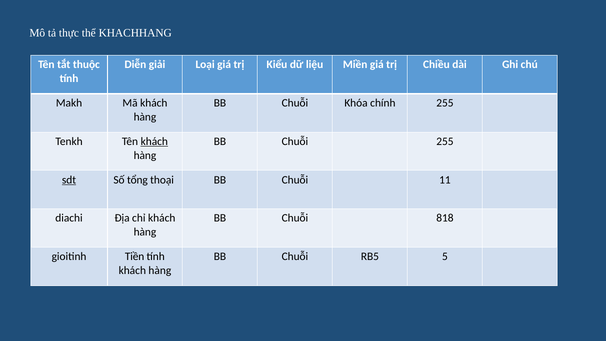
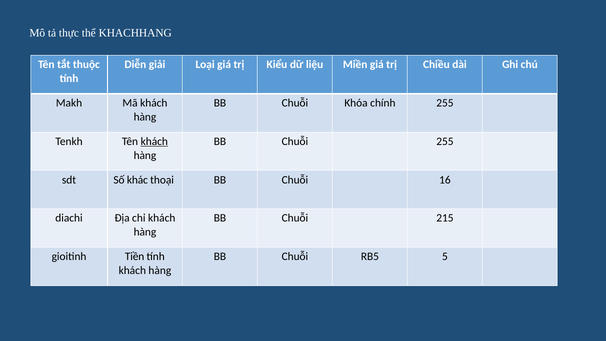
sdt underline: present -> none
tổng: tổng -> khác
11: 11 -> 16
818: 818 -> 215
